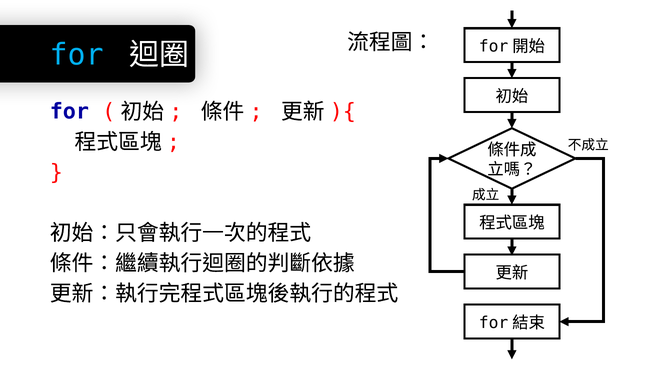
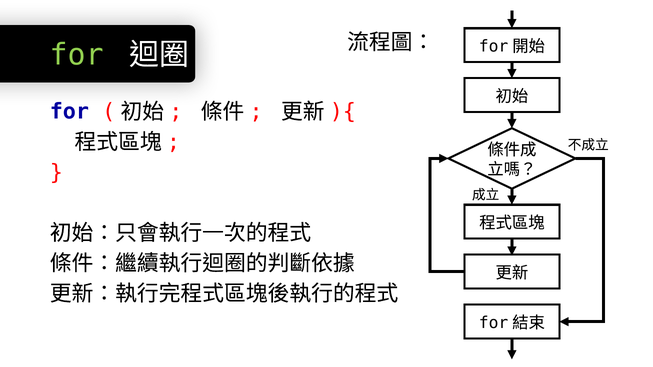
for at (77, 55) colour: light blue -> light green
